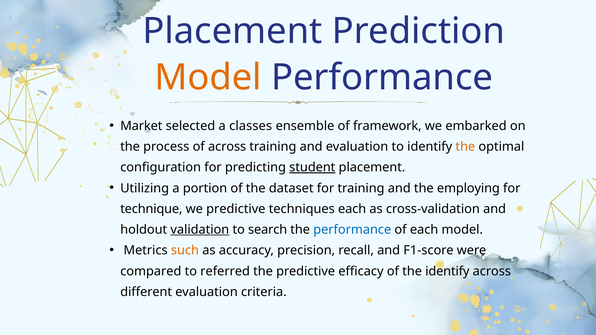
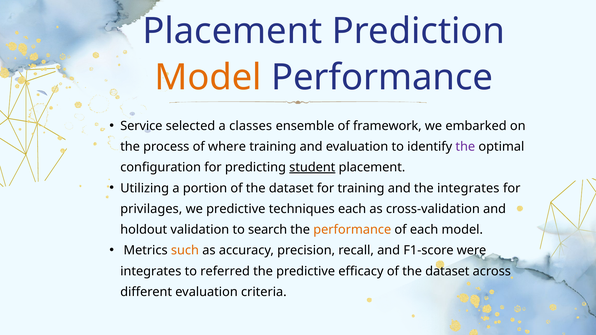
Market: Market -> Service
of across: across -> where
the at (465, 147) colour: orange -> purple
the employing: employing -> integrates
technique: technique -> privilages
validation underline: present -> none
performance at (352, 230) colour: blue -> orange
compared at (151, 271): compared -> integrates
efficacy of the identify: identify -> dataset
